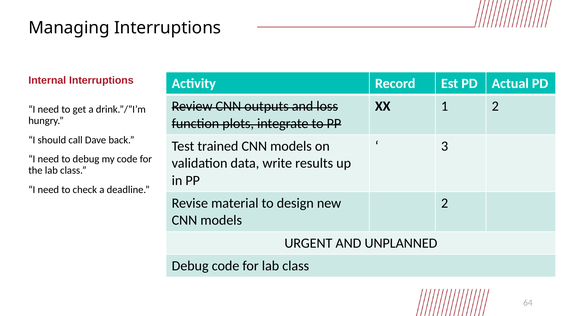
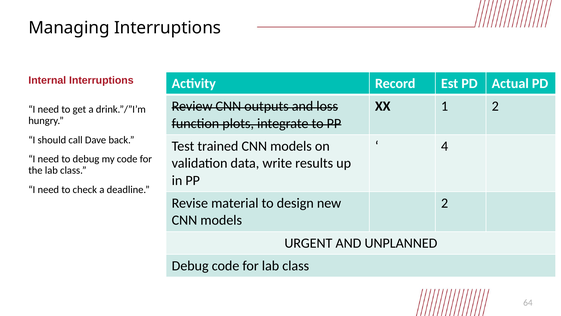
3: 3 -> 4
